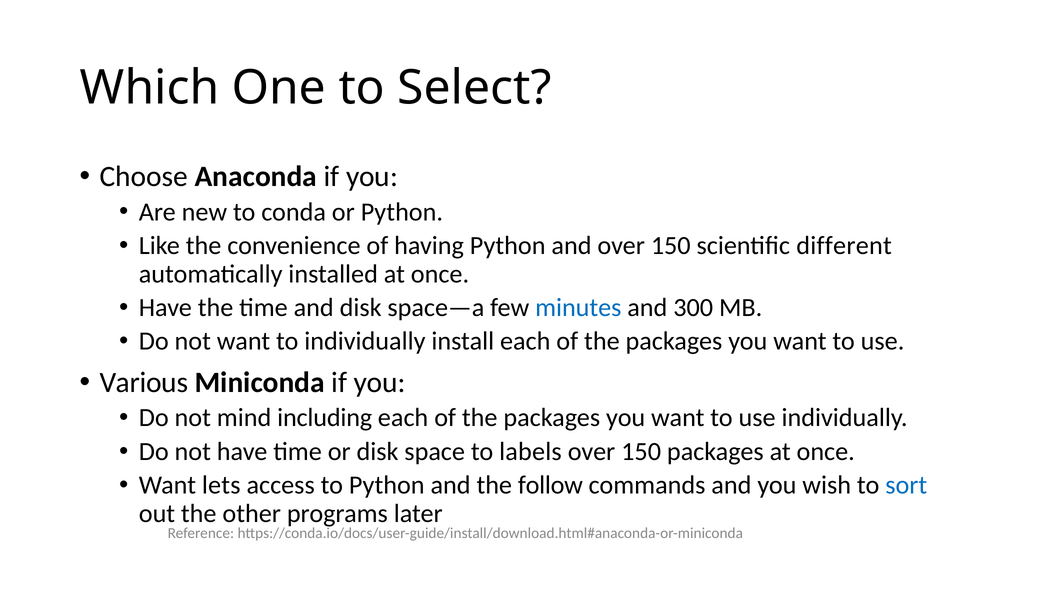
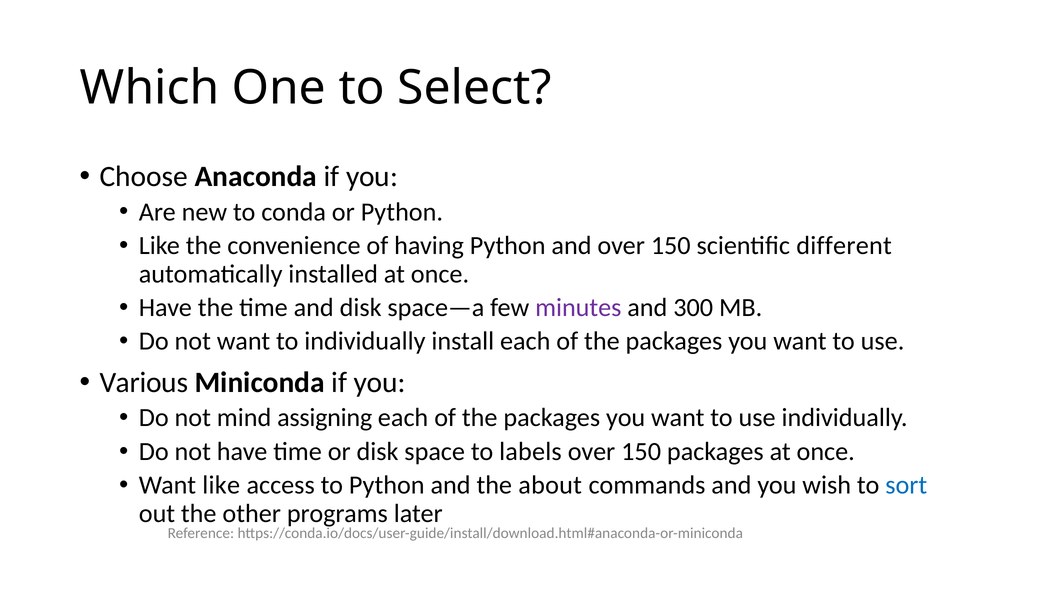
minutes colour: blue -> purple
including: including -> assigning
Want lets: lets -> like
follow: follow -> about
